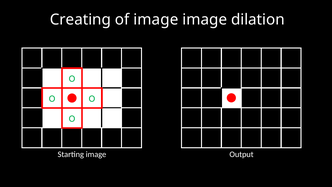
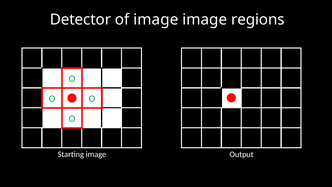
Creating: Creating -> Detector
dilation: dilation -> regions
